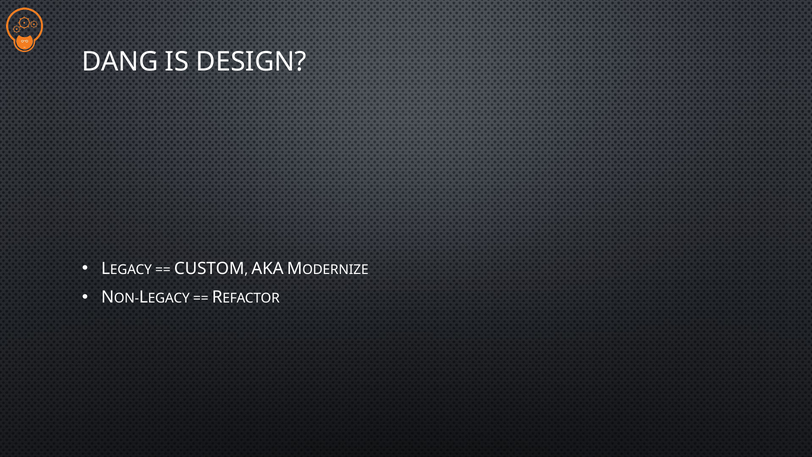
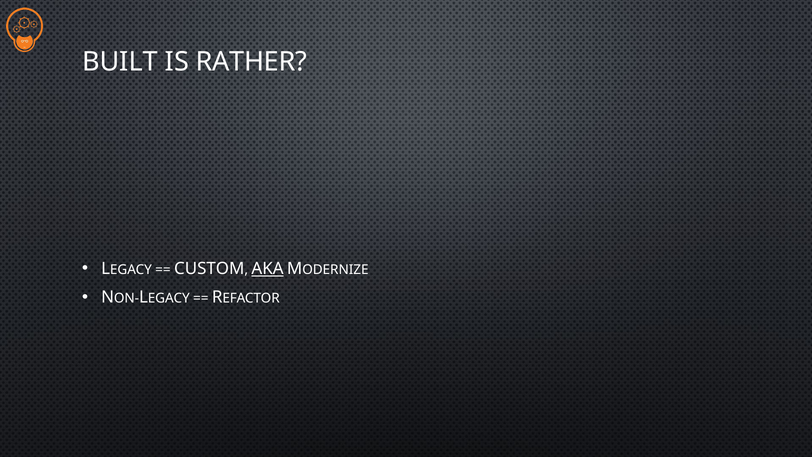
DANG: DANG -> BUILT
DESIGN: DESIGN -> RATHER
AKA underline: none -> present
